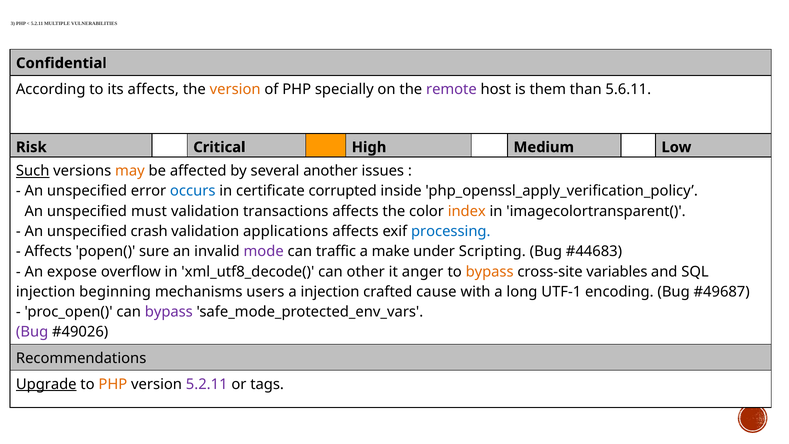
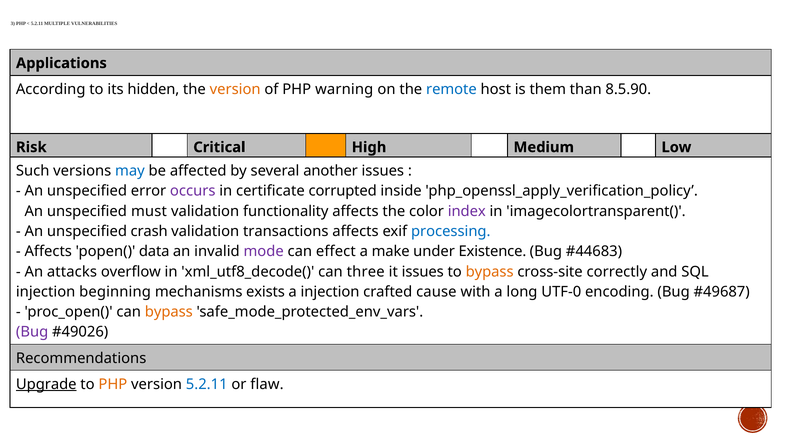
Confidential: Confidential -> Applications
its affects: affects -> hidden
specially: specially -> warning
remote colour: purple -> blue
5.6.11: 5.6.11 -> 8.5.90
Such underline: present -> none
may colour: orange -> blue
occurs colour: blue -> purple
transactions: transactions -> functionality
index colour: orange -> purple
applications: applications -> transactions
sure: sure -> data
traffic: traffic -> effect
Scripting: Scripting -> Existence
expose: expose -> attacks
other: other -> three
it anger: anger -> issues
variables: variables -> correctly
users: users -> exists
UTF-1: UTF-1 -> UTF-0
bypass at (169, 312) colour: purple -> orange
5.2.11 at (207, 384) colour: purple -> blue
tags: tags -> flaw
